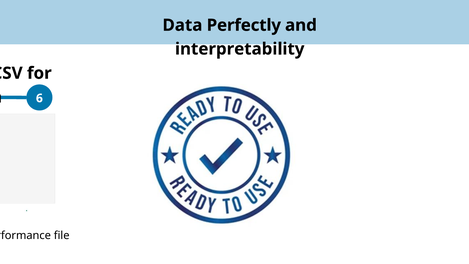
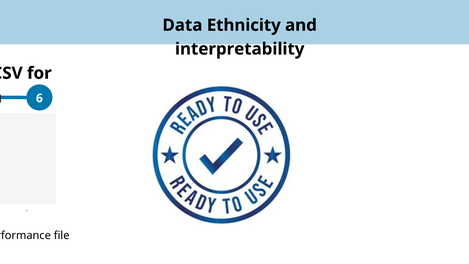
Perfectly: Perfectly -> Ethnicity
